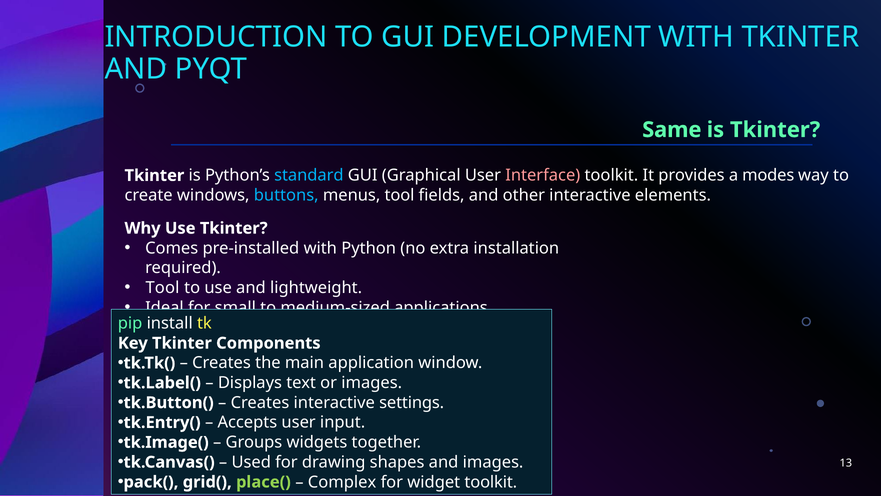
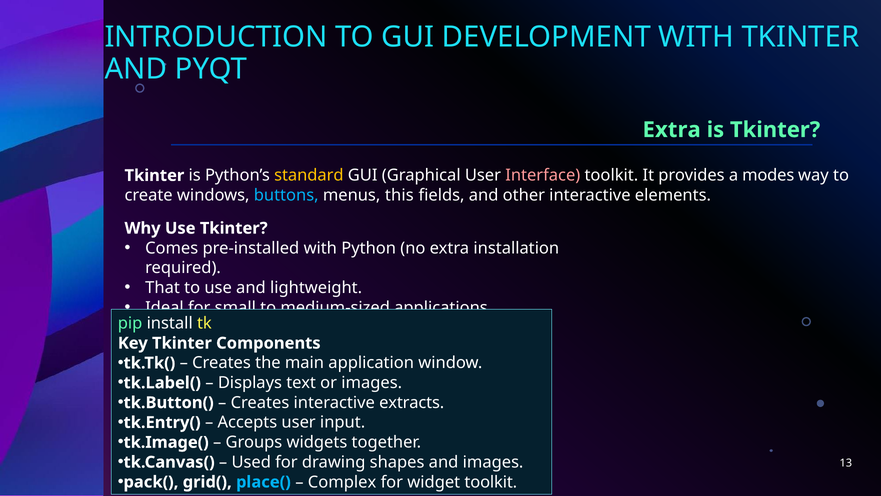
Same at (672, 130): Same -> Extra
standard colour: light blue -> yellow
menus tool: tool -> this
Tool at (162, 288): Tool -> That
settings: settings -> extracts
place( colour: light green -> light blue
